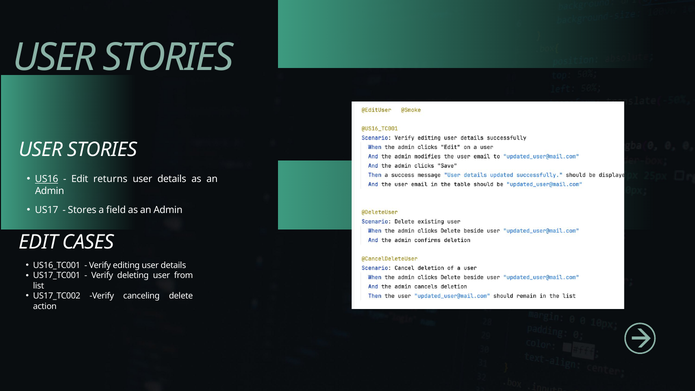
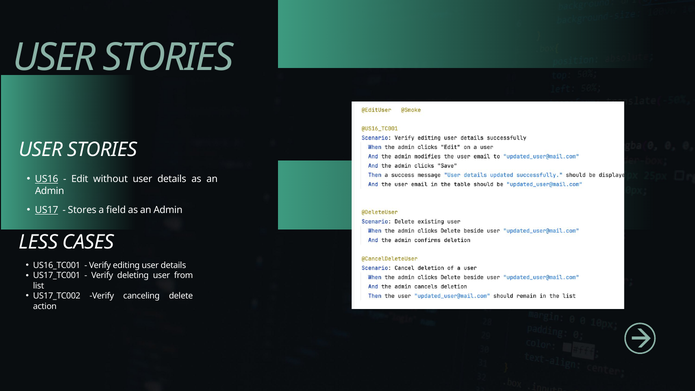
returns: returns -> without
US17 underline: none -> present
EDIT at (38, 242): EDIT -> LESS
